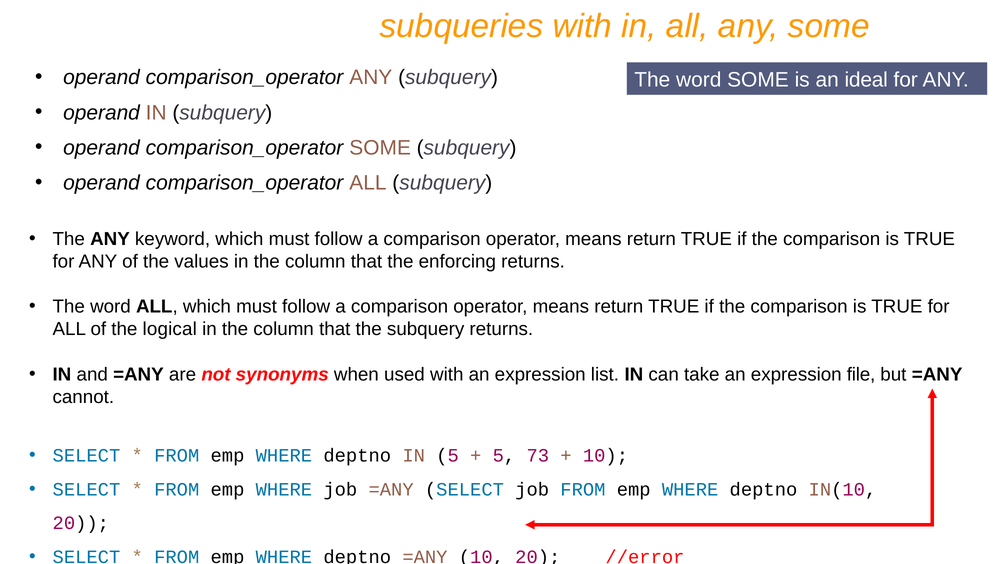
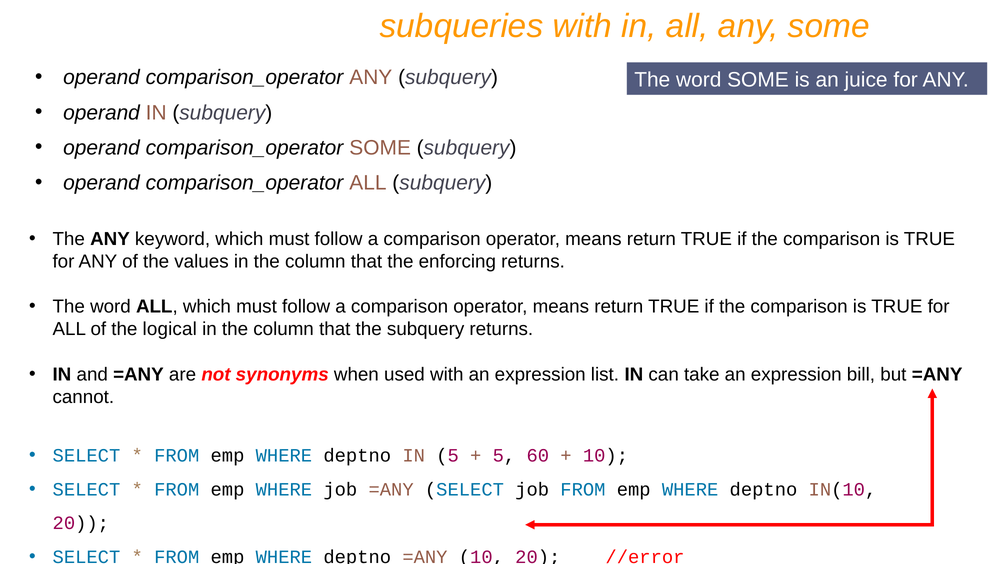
ideal: ideal -> juice
file: file -> bill
73: 73 -> 60
